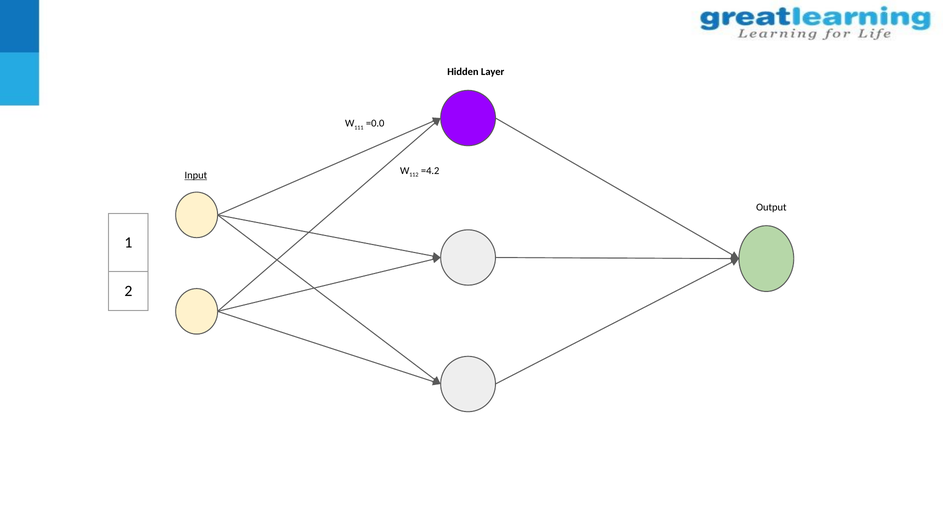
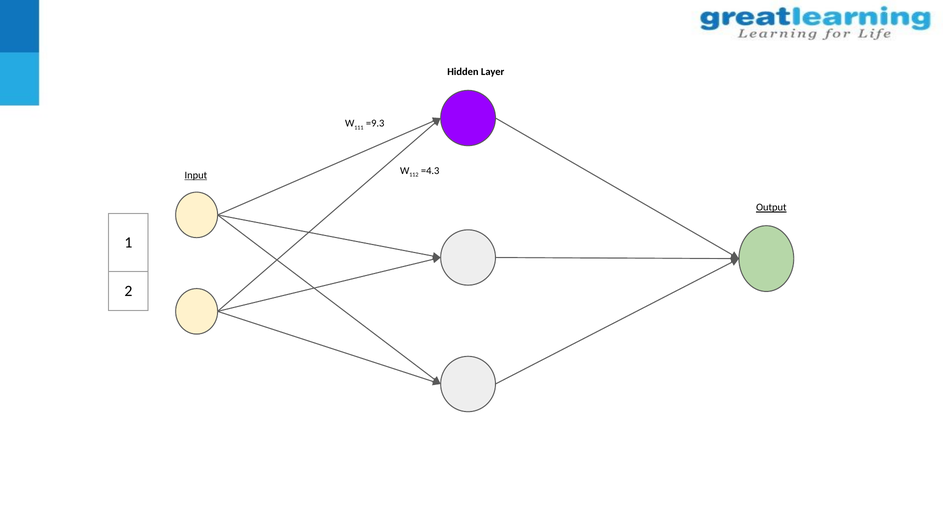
=0.0: =0.0 -> =9.3
=4.2: =4.2 -> =4.3
Output underline: none -> present
